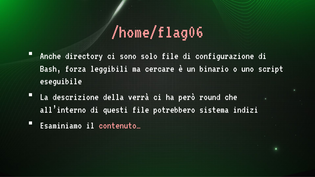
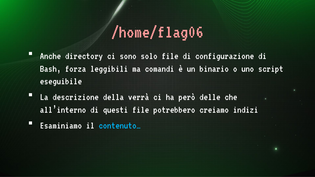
cercare: cercare -> comandi
round: round -> delle
sistema: sistema -> creiamo
contenuto… colour: pink -> light blue
